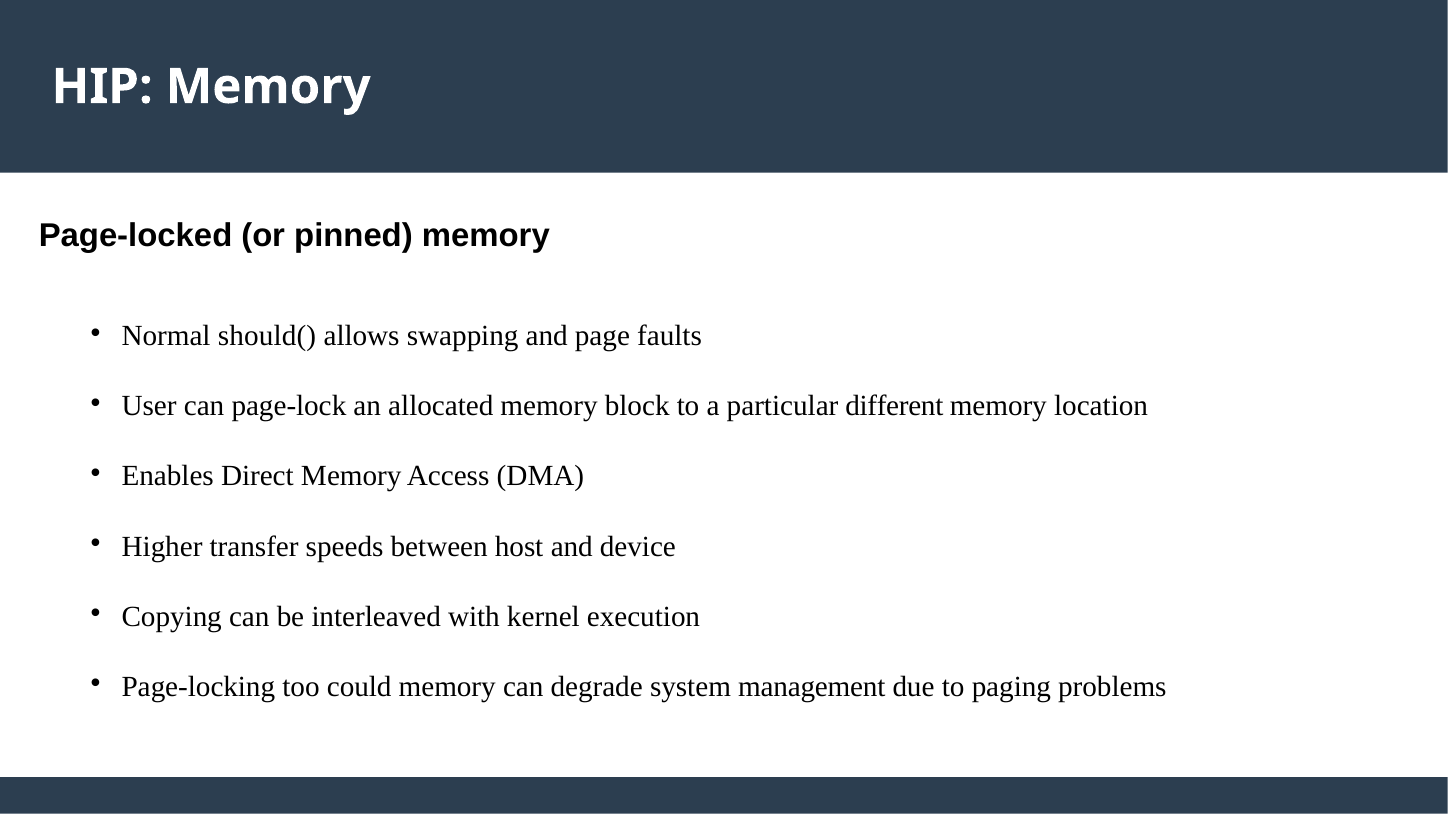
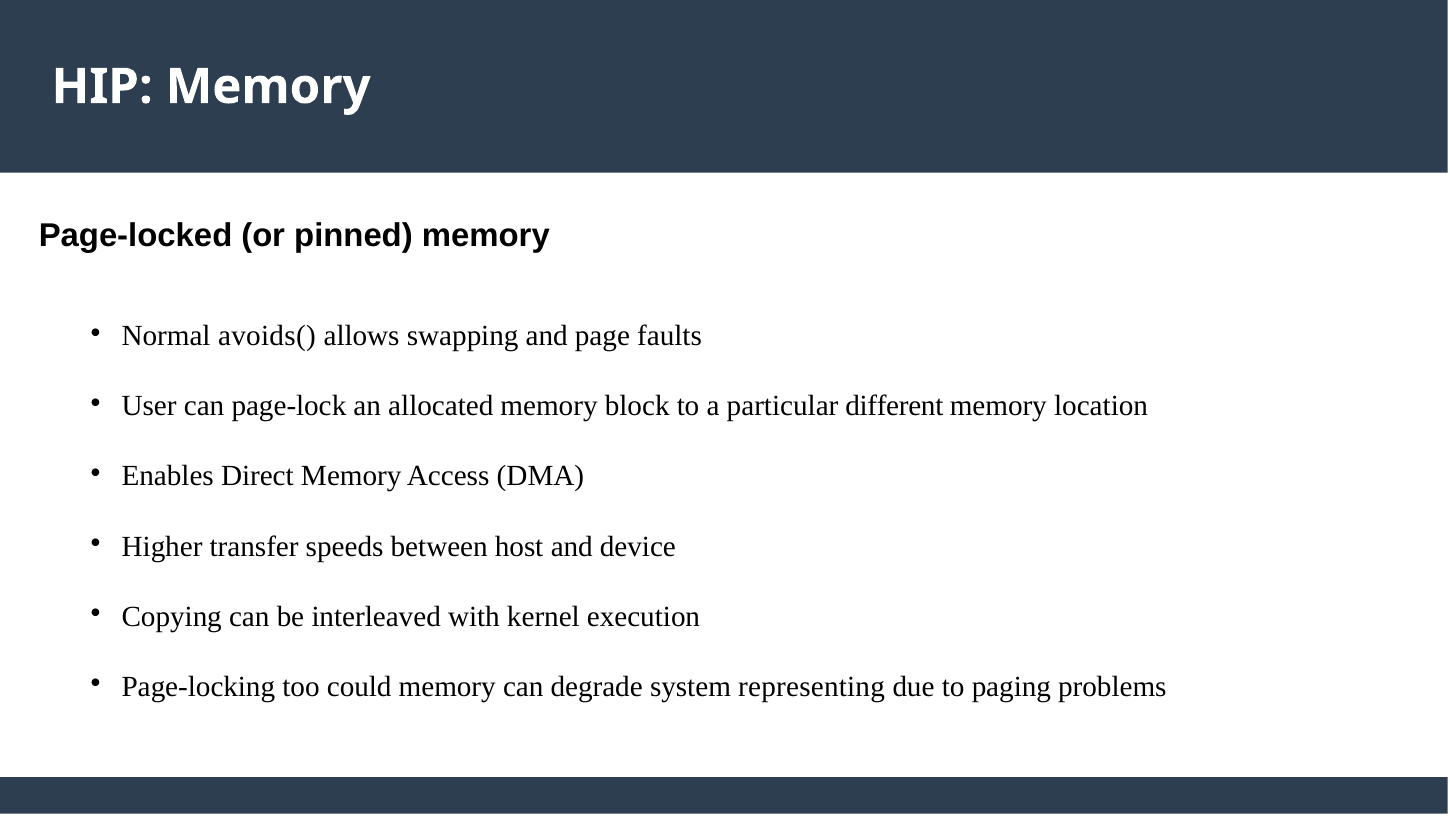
should(: should( -> avoids(
management: management -> representing
